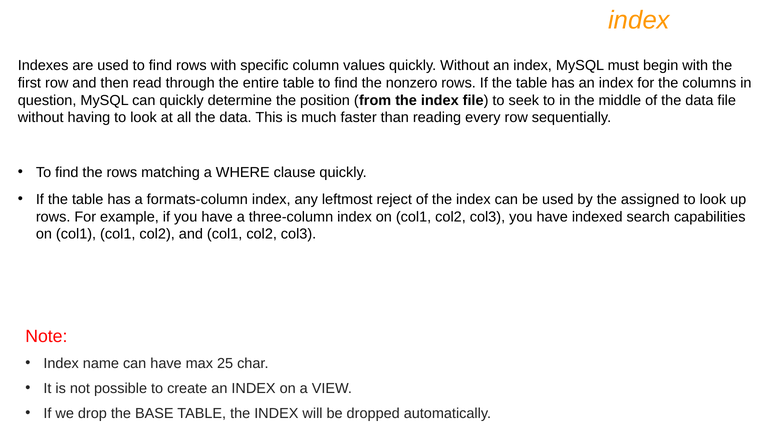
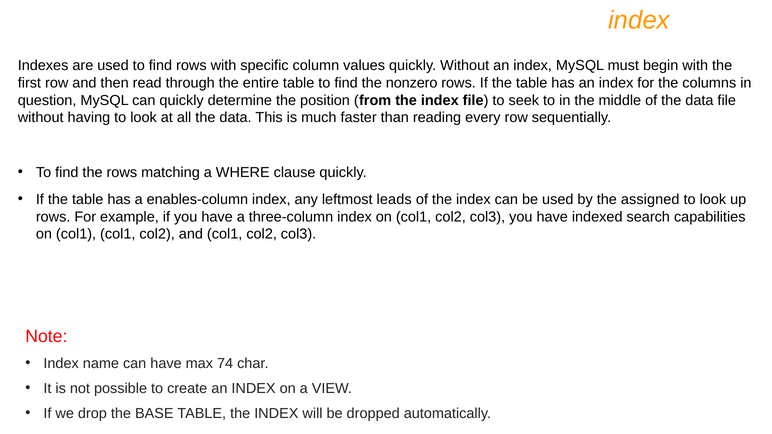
formats-column: formats-column -> enables-column
reject: reject -> leads
25: 25 -> 74
